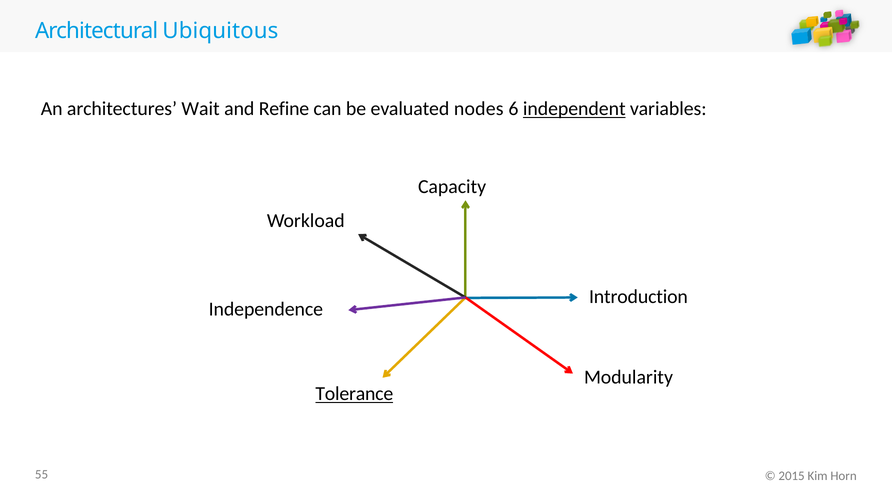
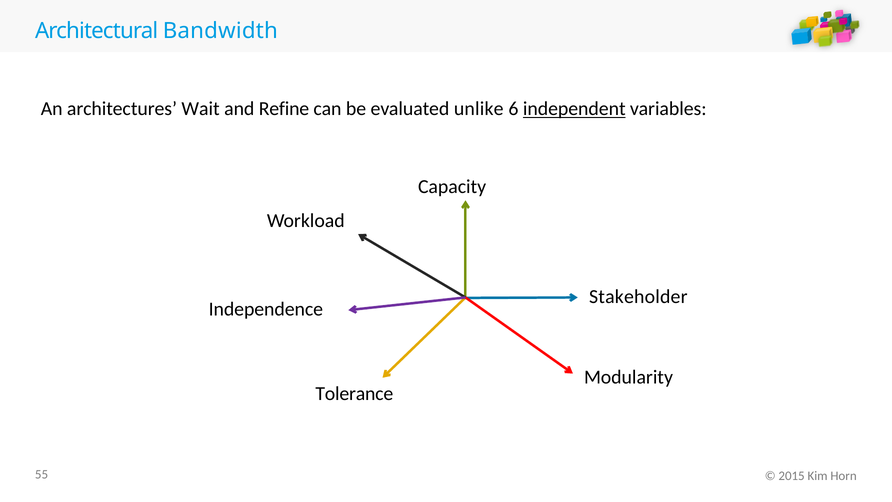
Ubiquitous: Ubiquitous -> Bandwidth
nodes: nodes -> unlike
Introduction: Introduction -> Stakeholder
Tolerance underline: present -> none
